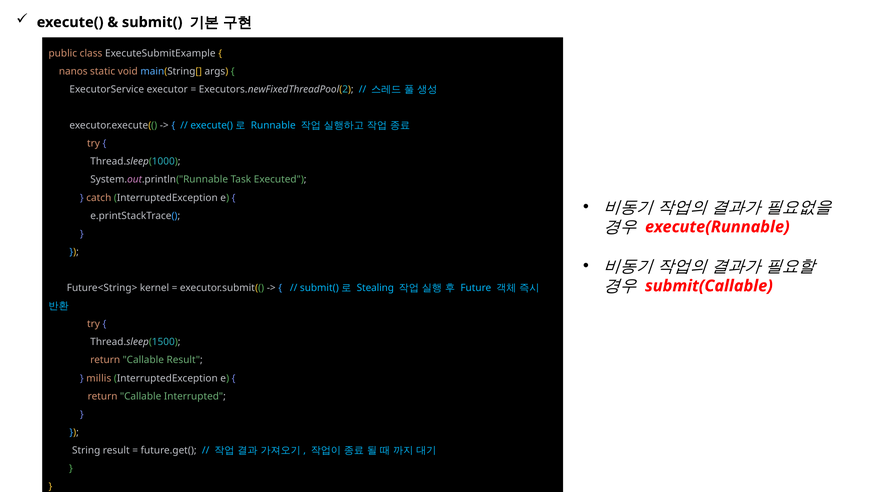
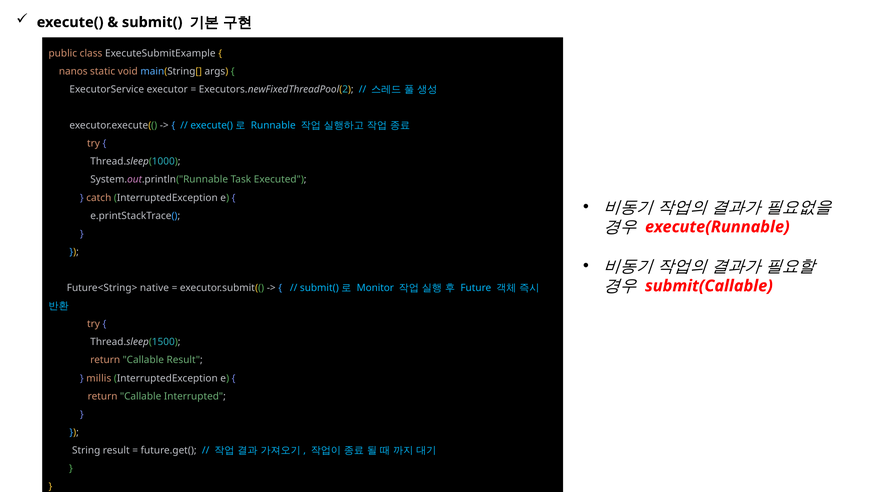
kernel: kernel -> native
Stealing: Stealing -> Monitor
